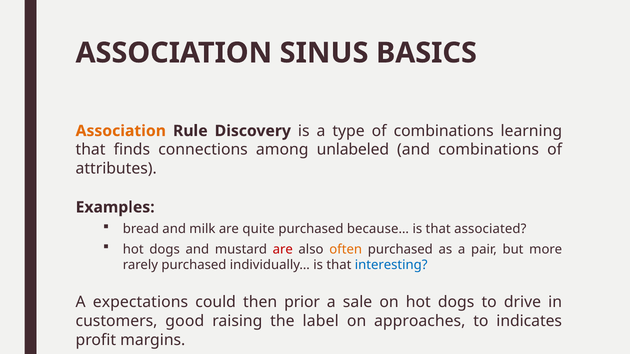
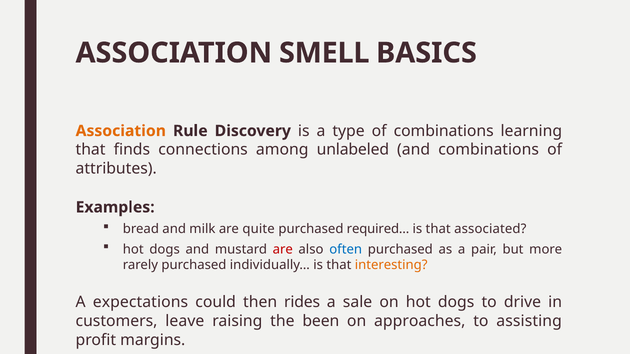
SINUS: SINUS -> SMELL
because…: because… -> required…
often colour: orange -> blue
interesting colour: blue -> orange
prior: prior -> rides
good: good -> leave
label: label -> been
indicates: indicates -> assisting
